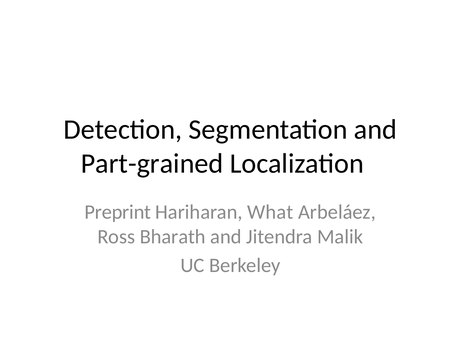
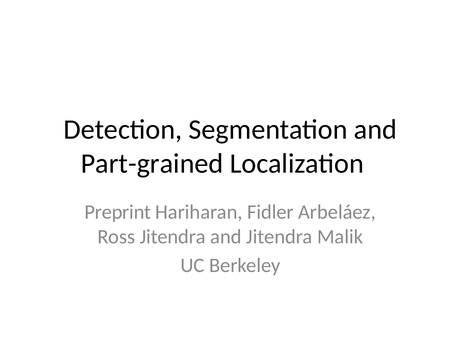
What: What -> Fidler
Ross Bharath: Bharath -> Jitendra
